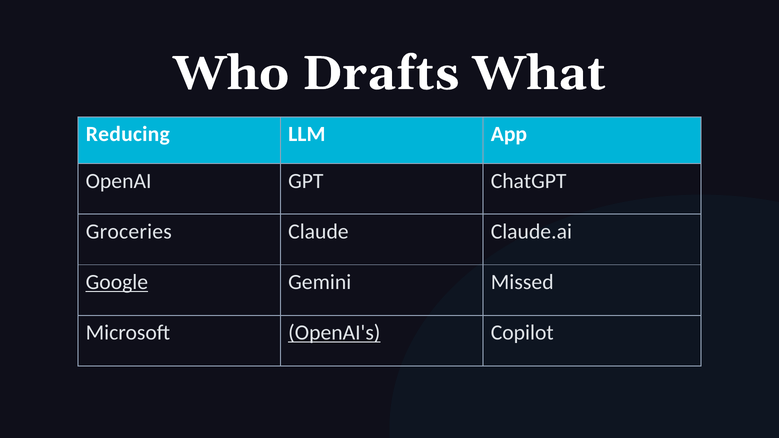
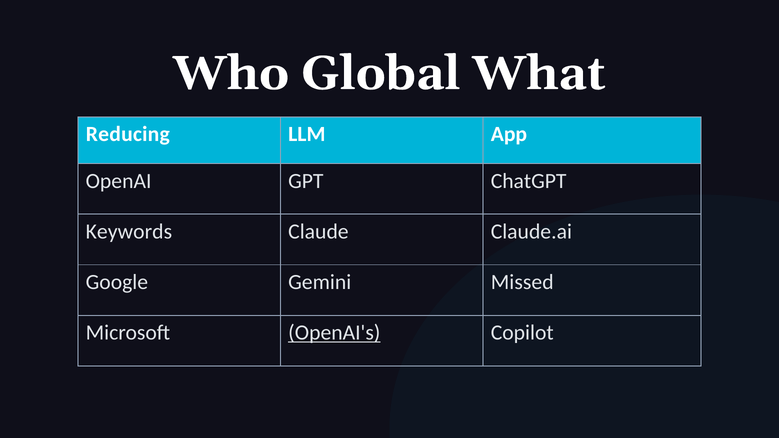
Drafts: Drafts -> Global
Groceries: Groceries -> Keywords
Google underline: present -> none
